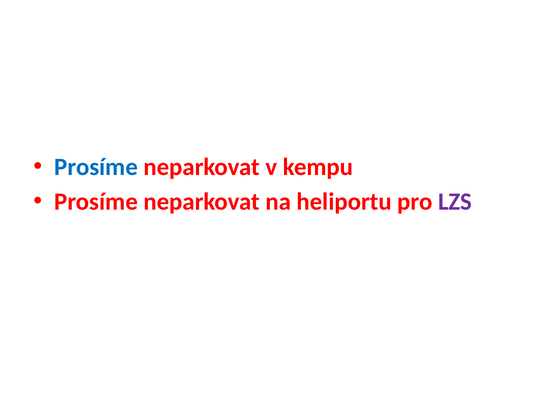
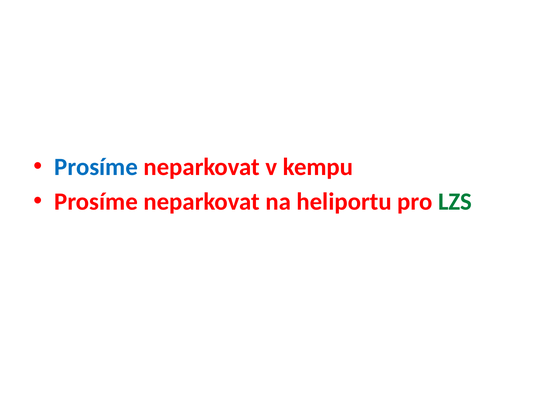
LZS colour: purple -> green
